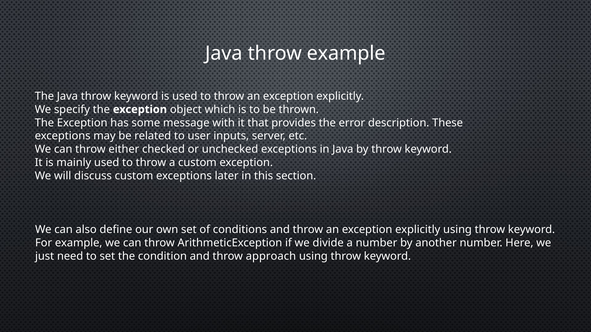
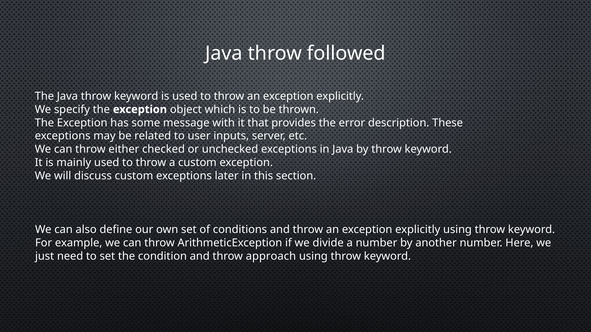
throw example: example -> followed
